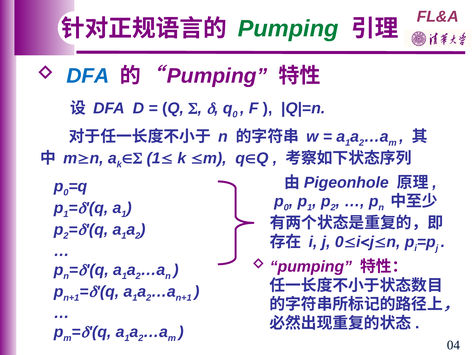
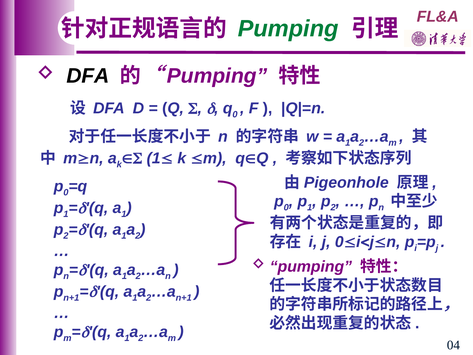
DFA at (88, 76) colour: blue -> black
